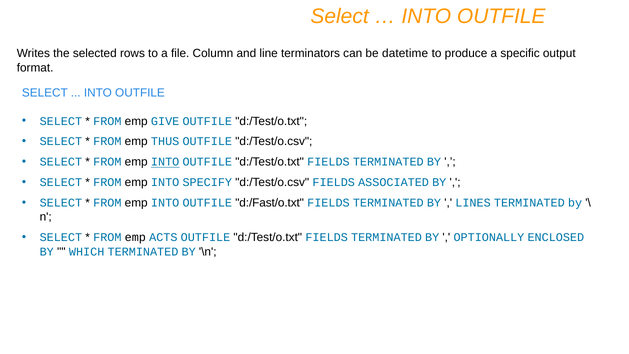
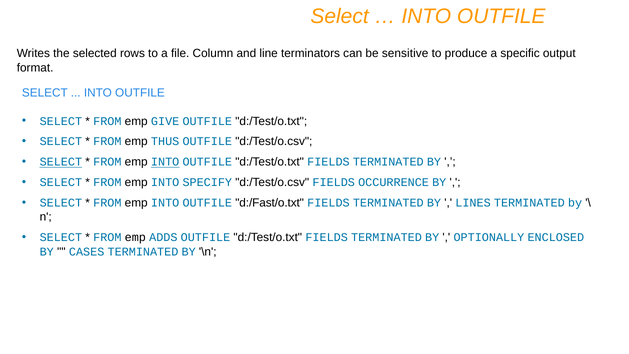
datetime: datetime -> sensitive
SELECT at (61, 162) underline: none -> present
ASSOCIATED: ASSOCIATED -> OCCURRENCE
ACTS: ACTS -> ADDS
WHICH: WHICH -> CASES
